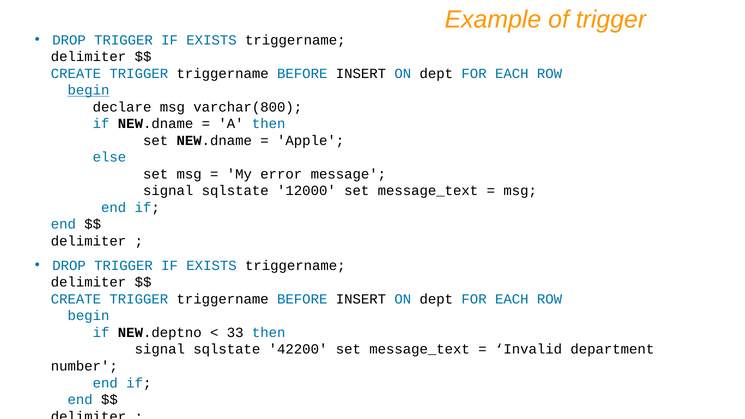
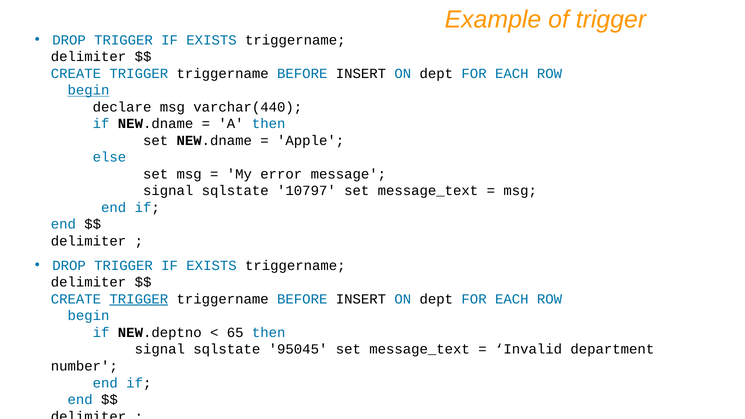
varchar(800: varchar(800 -> varchar(440
12000: 12000 -> 10797
TRIGGER at (139, 299) underline: none -> present
33: 33 -> 65
42200: 42200 -> 95045
